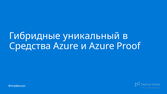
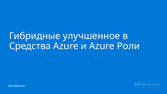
уникальный: уникальный -> улучшенное
Proof: Proof -> Роли
